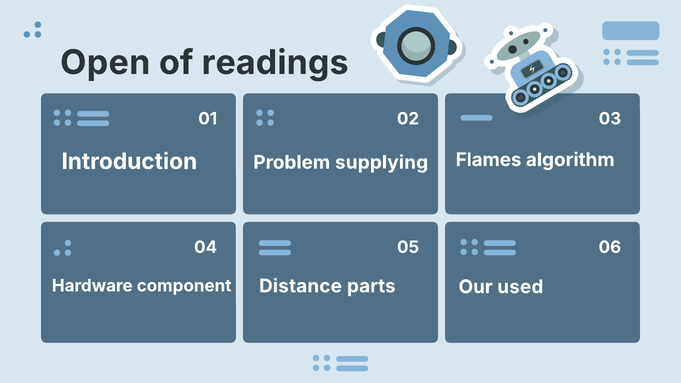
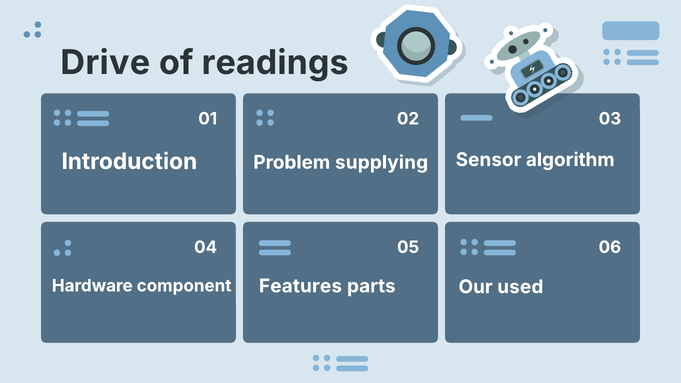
Open: Open -> Drive
Flames: Flames -> Sensor
Distance: Distance -> Features
